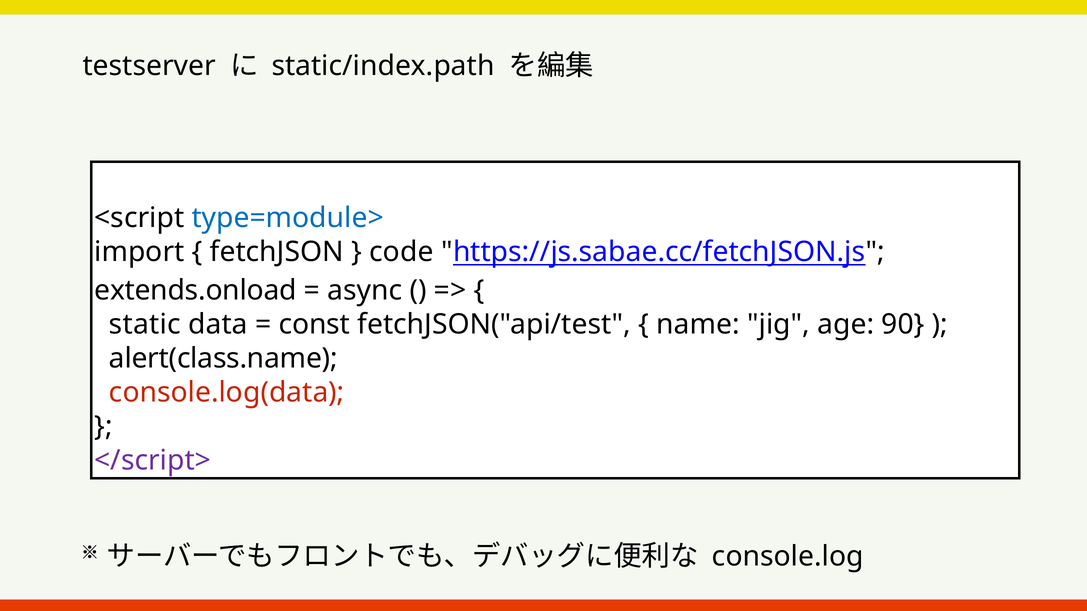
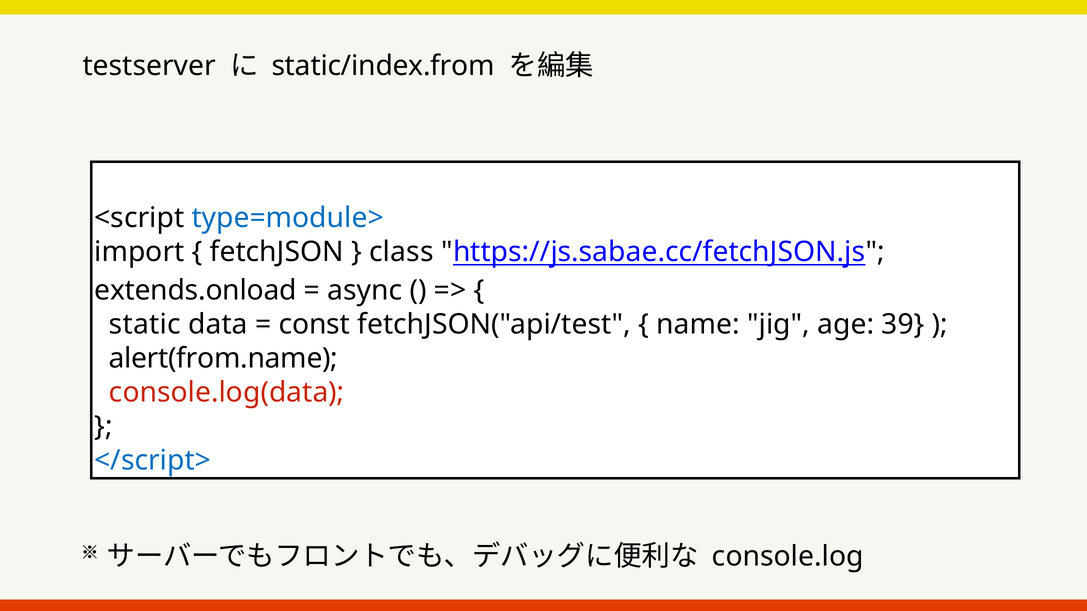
static/index.path: static/index.path -> static/index.from
code: code -> class
90: 90 -> 39
alert(class.name: alert(class.name -> alert(from.name
</script> colour: purple -> blue
